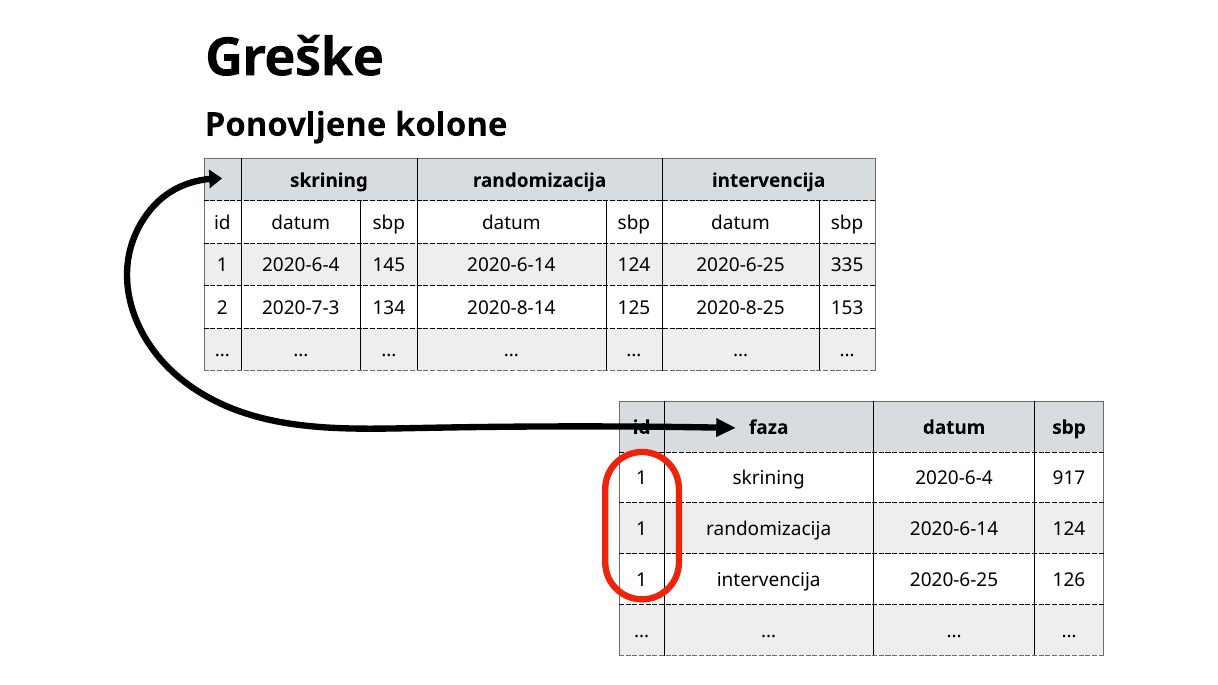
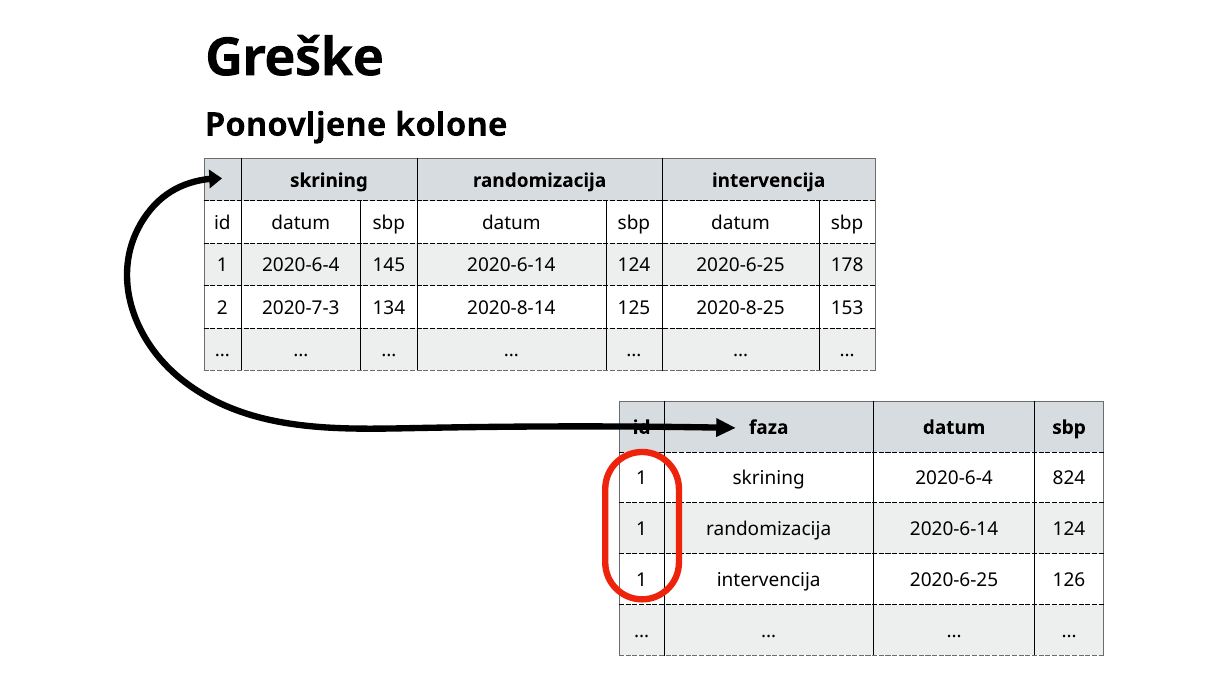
335: 335 -> 178
917: 917 -> 824
